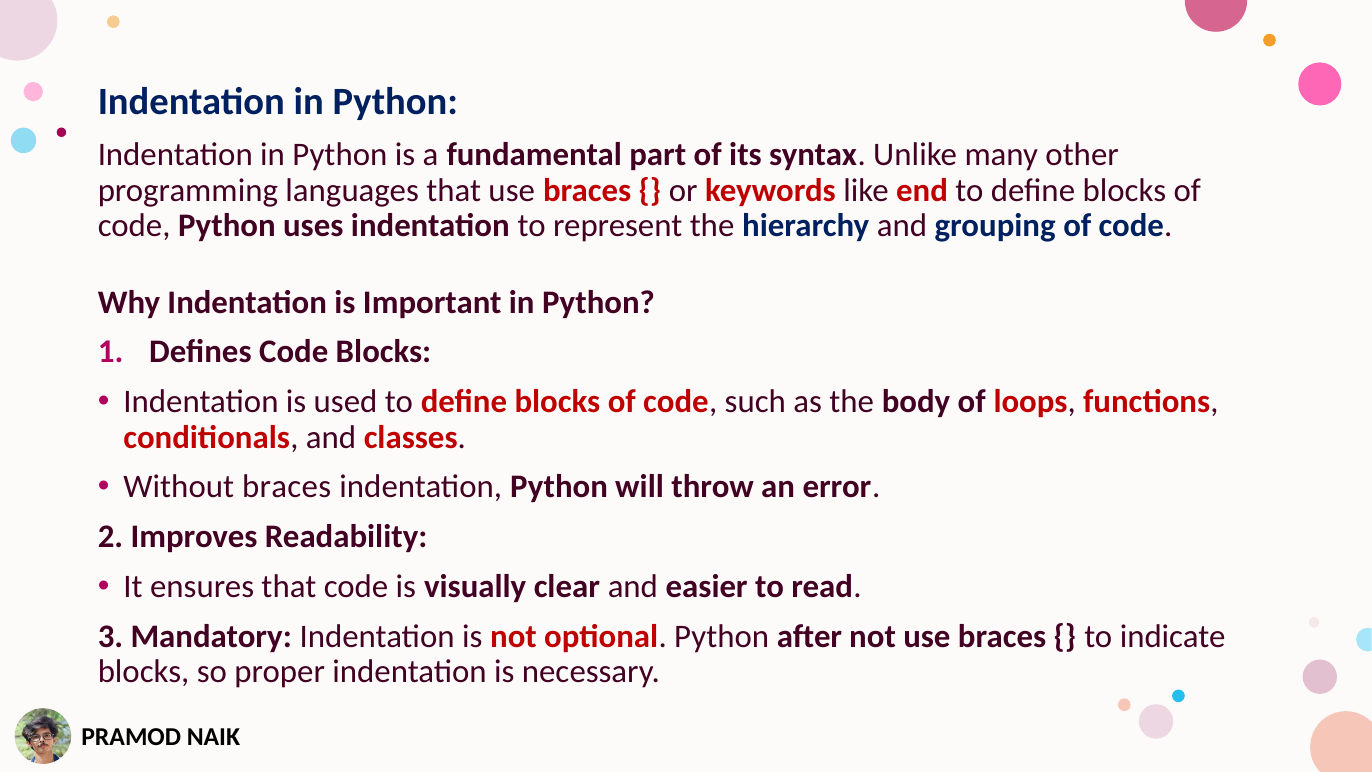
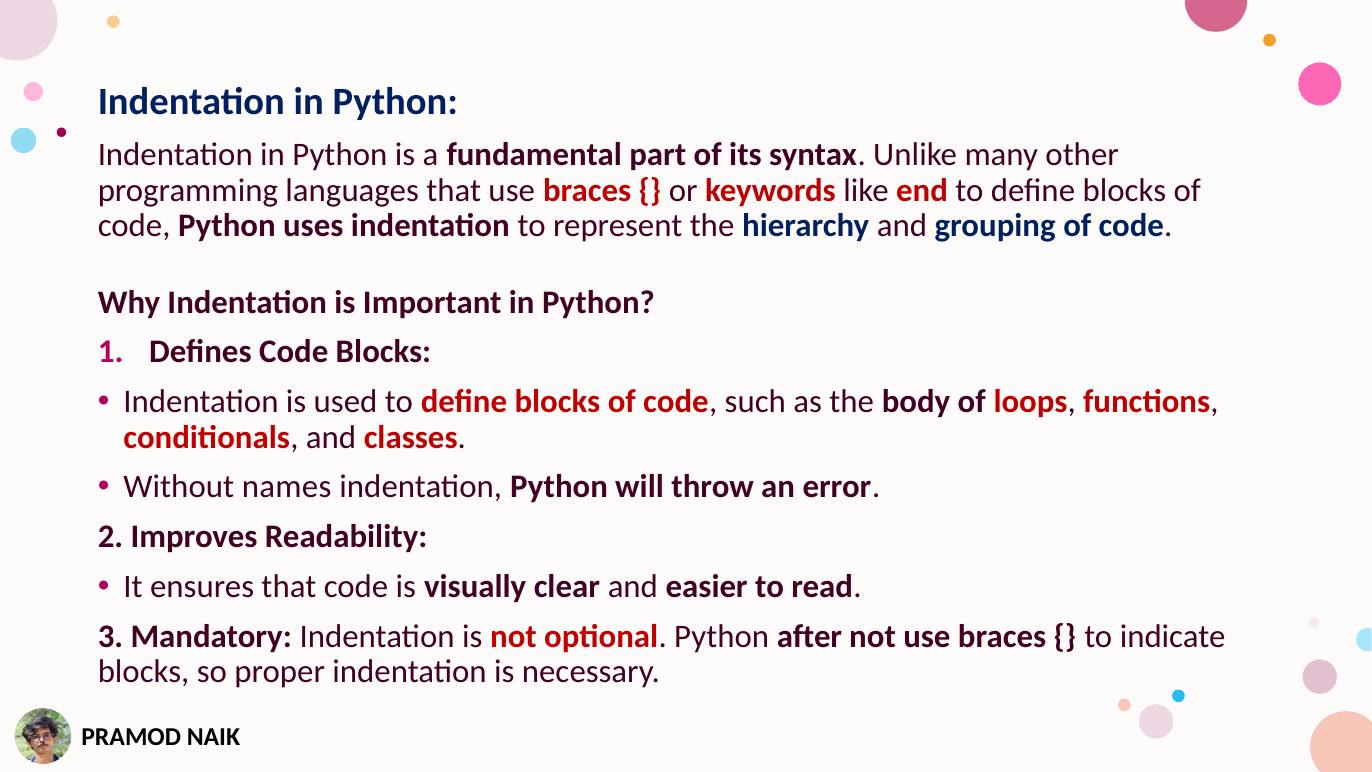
Without braces: braces -> names
